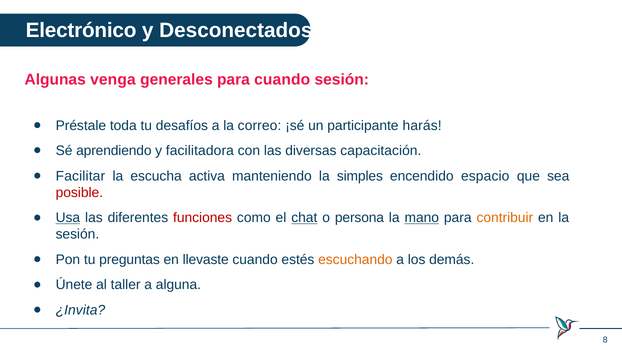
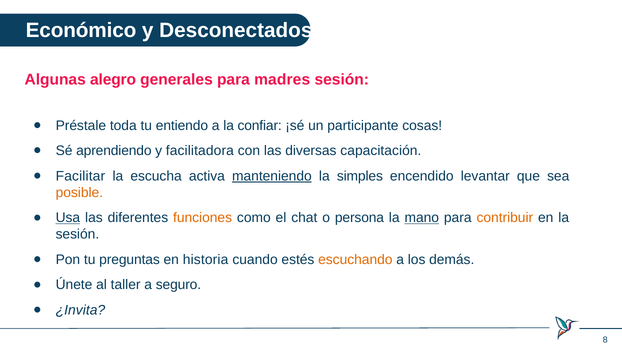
Electrónico: Electrónico -> Económico
venga: venga -> alegro
para cuando: cuando -> madres
desafíos: desafíos -> entiendo
correo: correo -> confiar
harás: harás -> cosas
manteniendo underline: none -> present
espacio: espacio -> levantar
posible colour: red -> orange
funciones colour: red -> orange
chat underline: present -> none
llevaste: llevaste -> historia
alguna: alguna -> seguro
